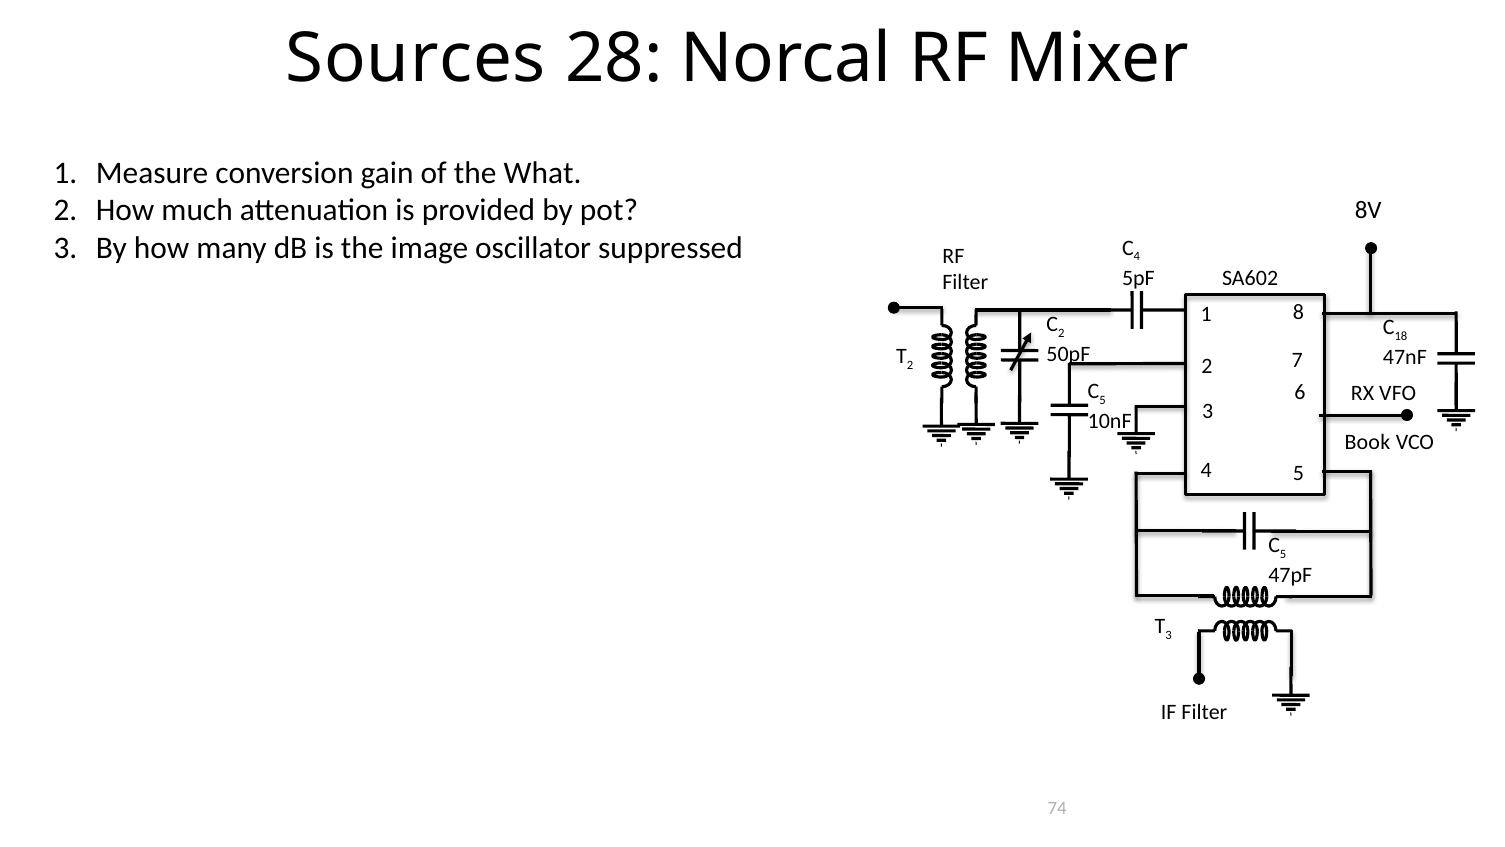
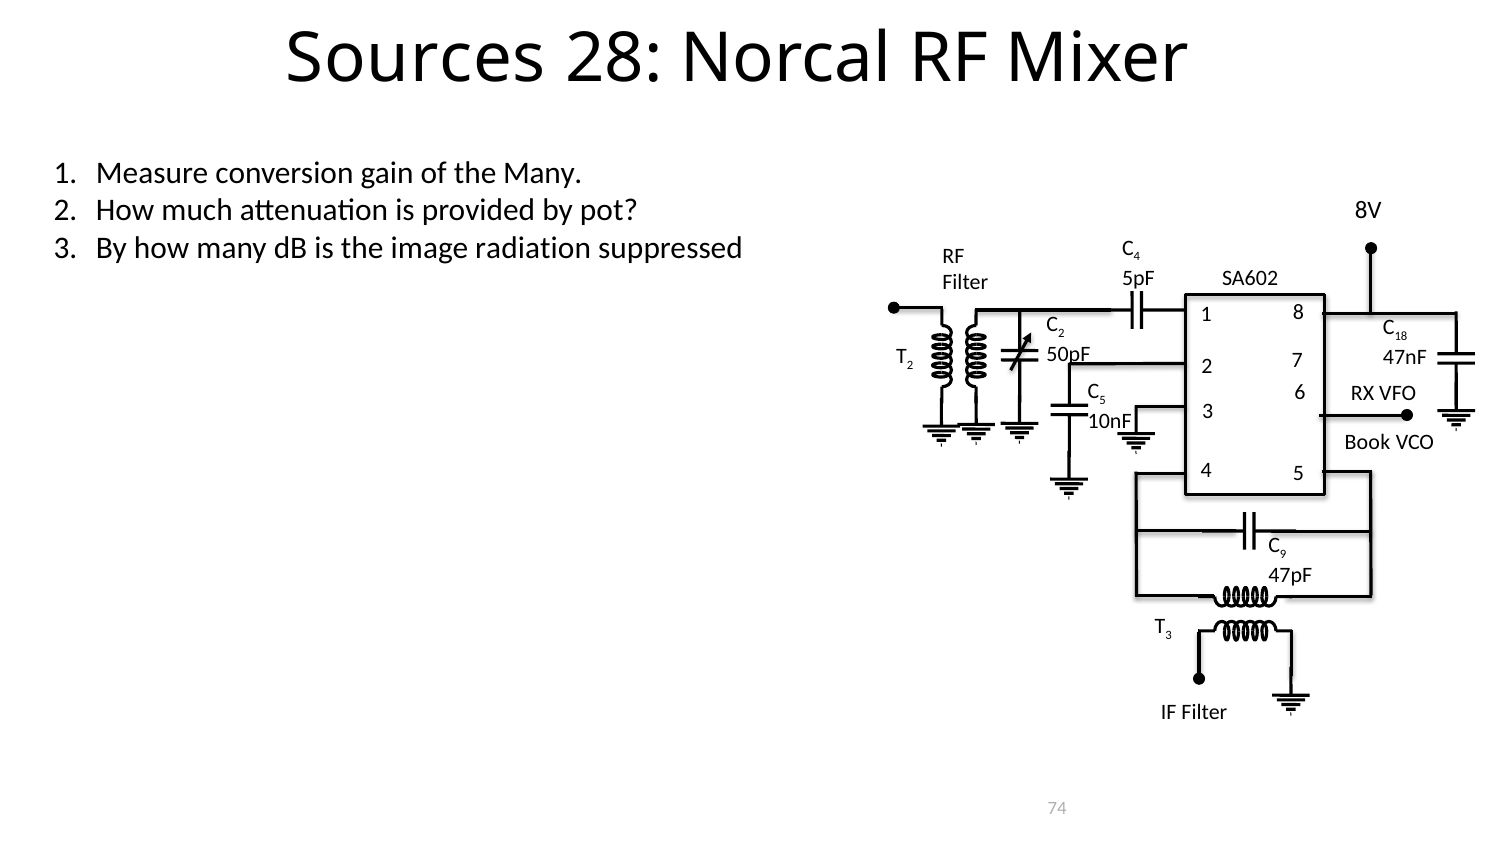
the What: What -> Many
oscillator: oscillator -> radiation
5 at (1283, 554): 5 -> 9
